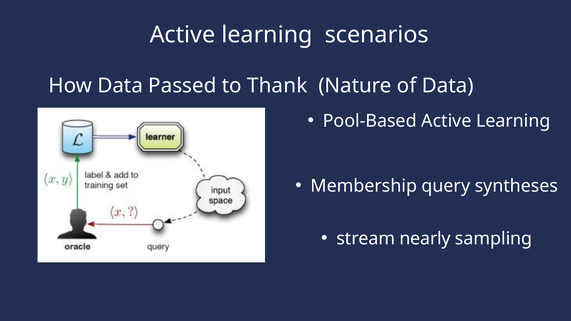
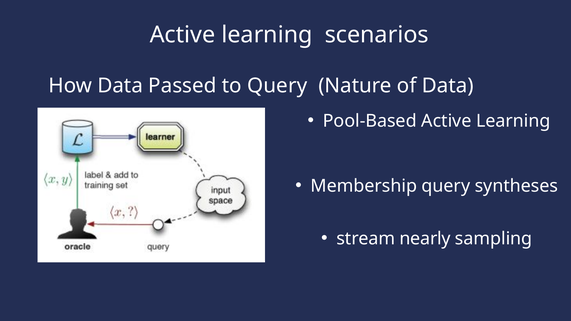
to Thank: Thank -> Query
